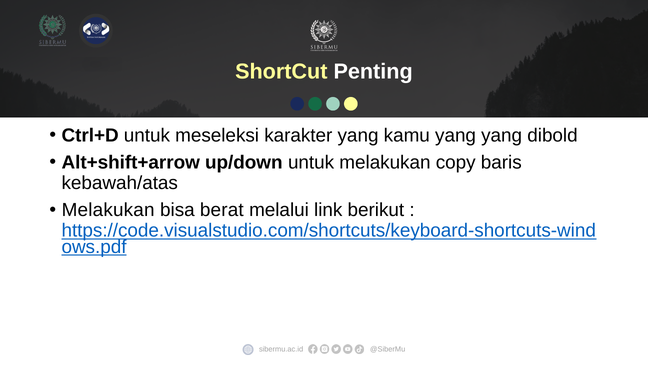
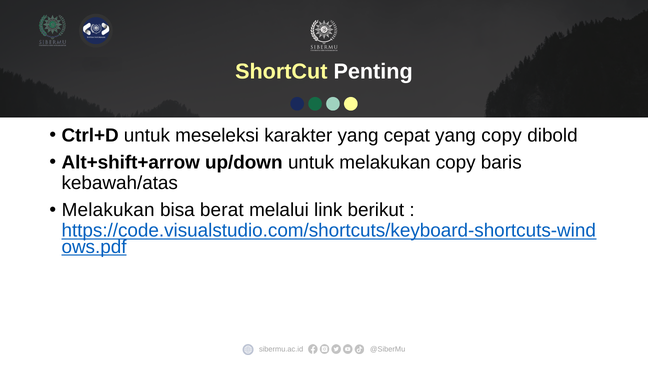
kamu: kamu -> cepat
yang yang: yang -> copy
